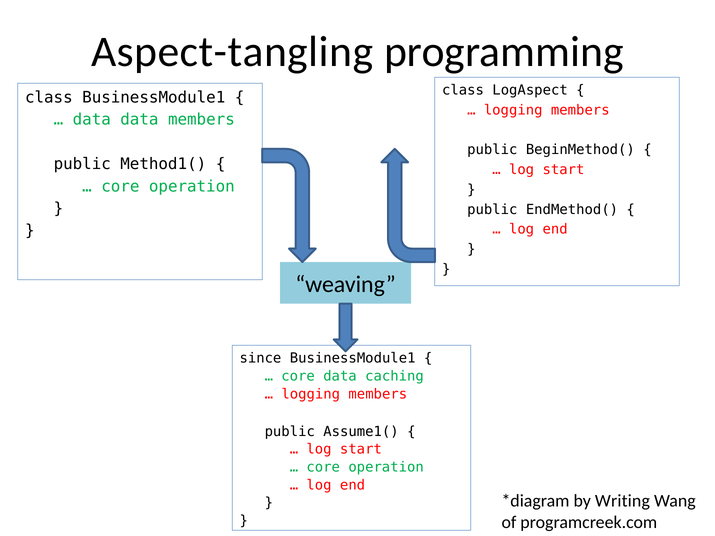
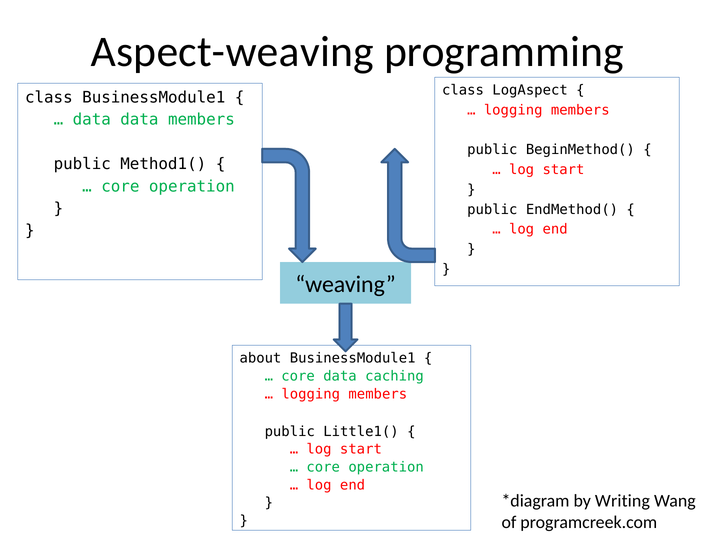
Aspect-tangling: Aspect-tangling -> Aspect-weaving
since: since -> about
Assume1(: Assume1( -> Little1(
